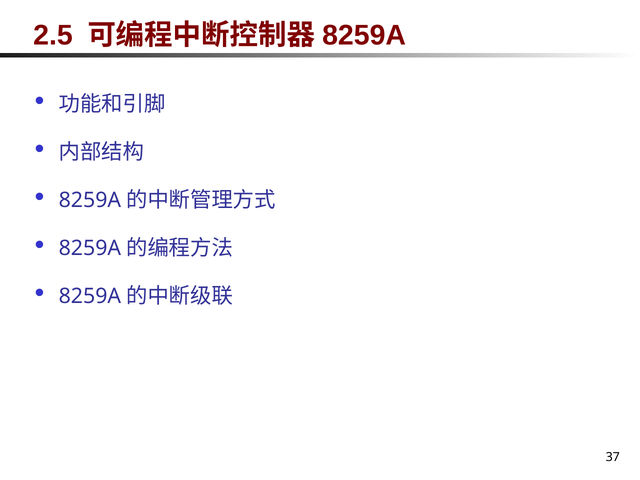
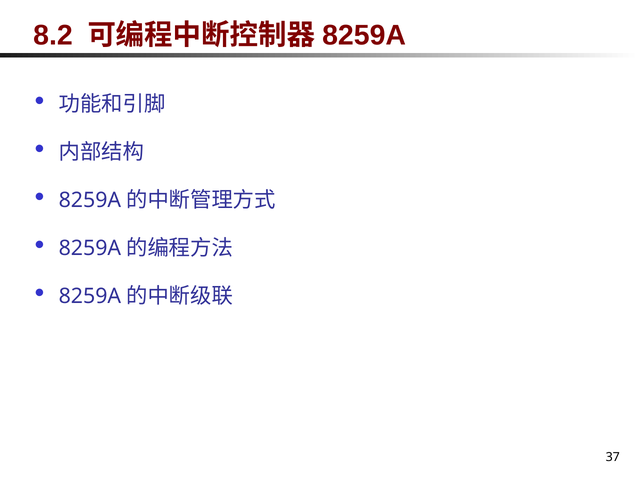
2.5: 2.5 -> 8.2
